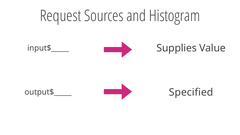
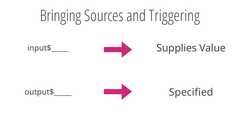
Request: Request -> Bringing
Histogram: Histogram -> Triggering
